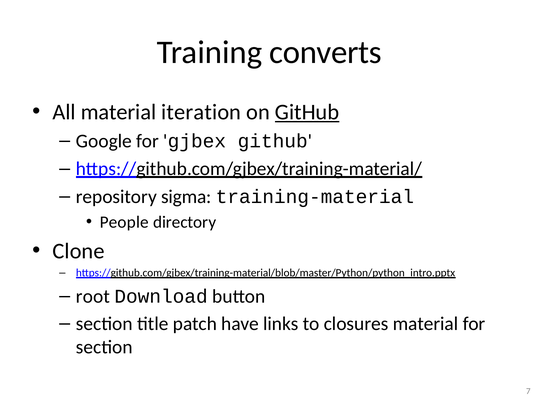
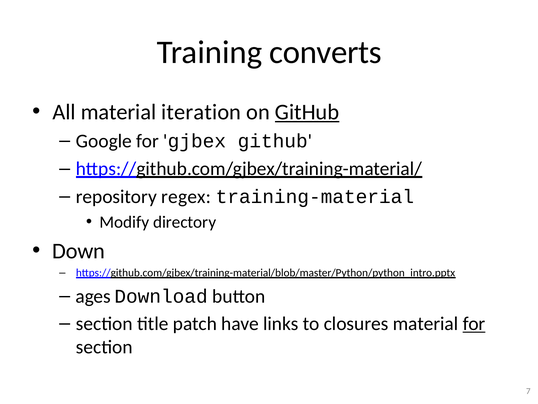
sigma: sigma -> regex
People: People -> Modify
Clone: Clone -> Down
root: root -> ages
for at (474, 323) underline: none -> present
